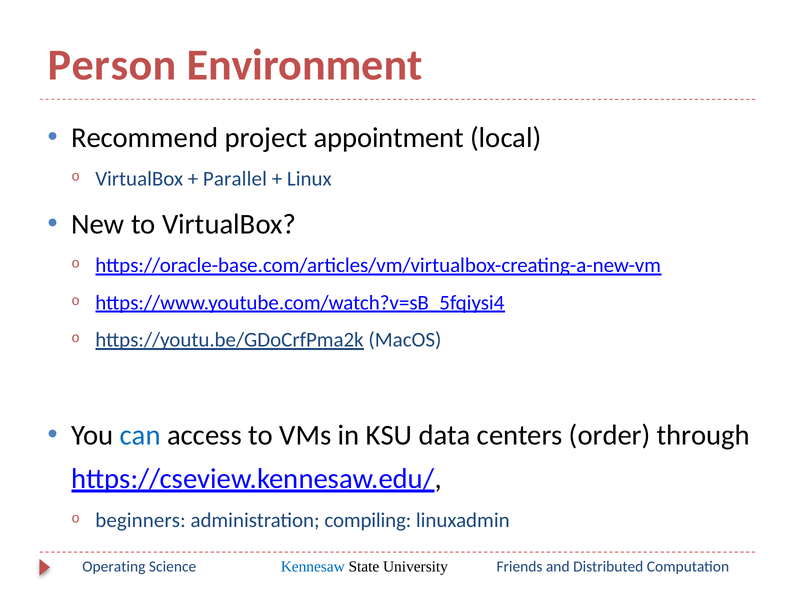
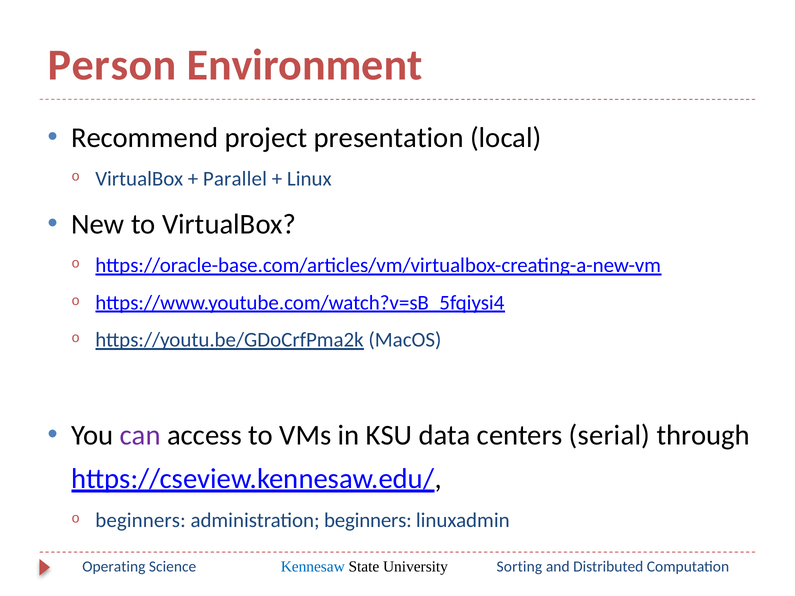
appointment: appointment -> presentation
can colour: blue -> purple
order: order -> serial
administration compiling: compiling -> beginners
Friends: Friends -> Sorting
